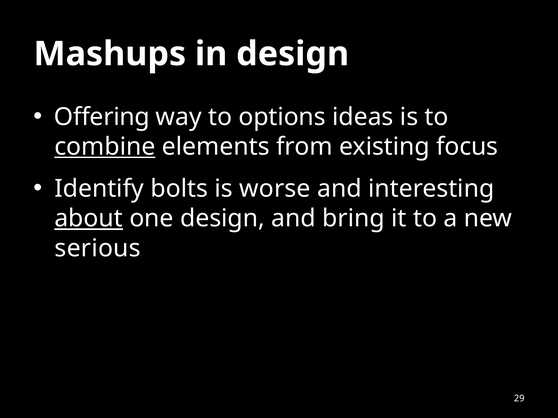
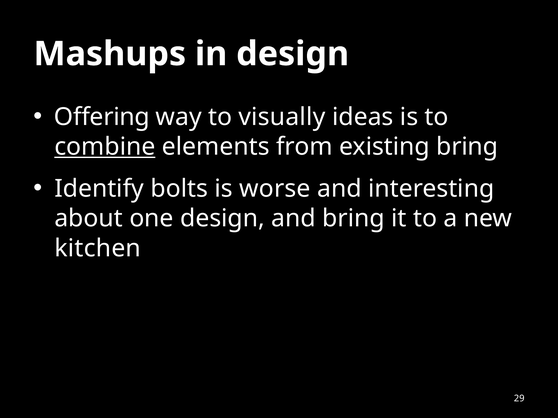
options: options -> visually
existing focus: focus -> bring
about underline: present -> none
serious: serious -> kitchen
